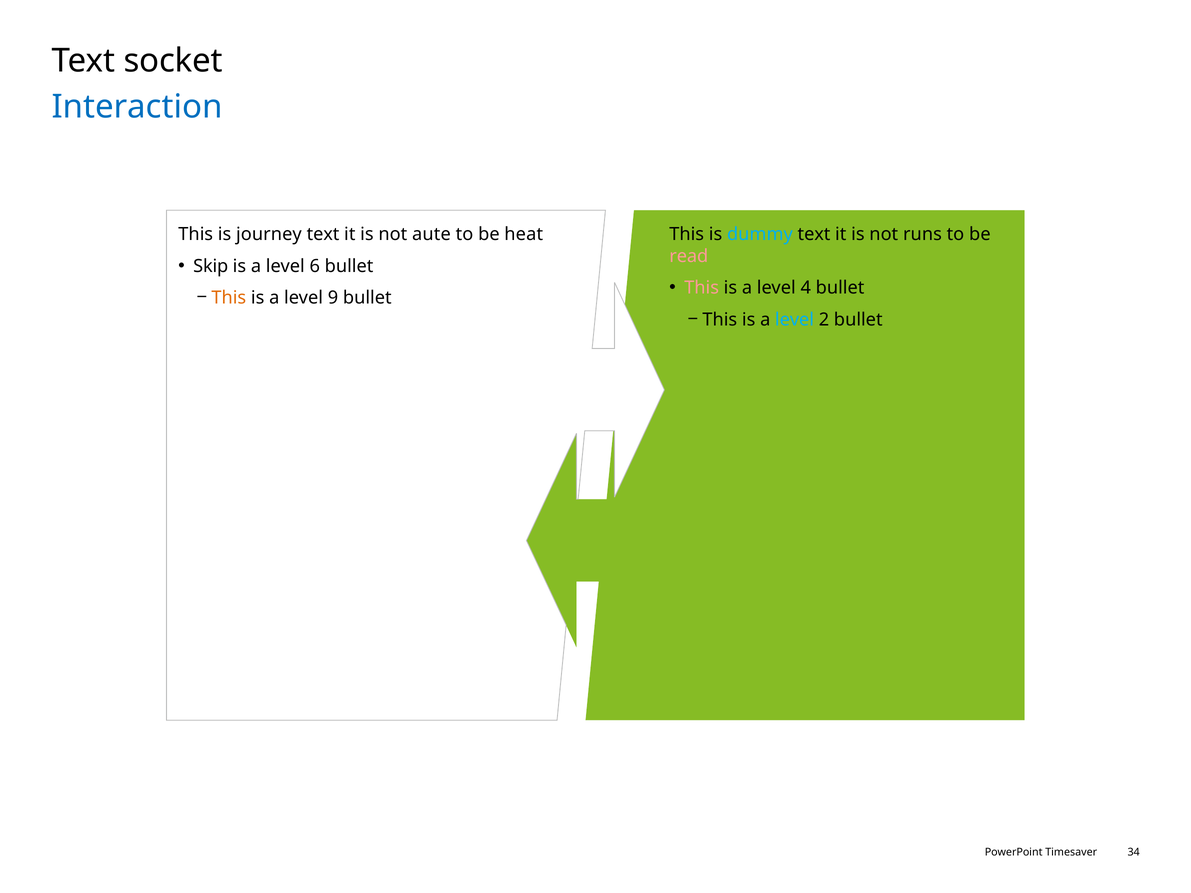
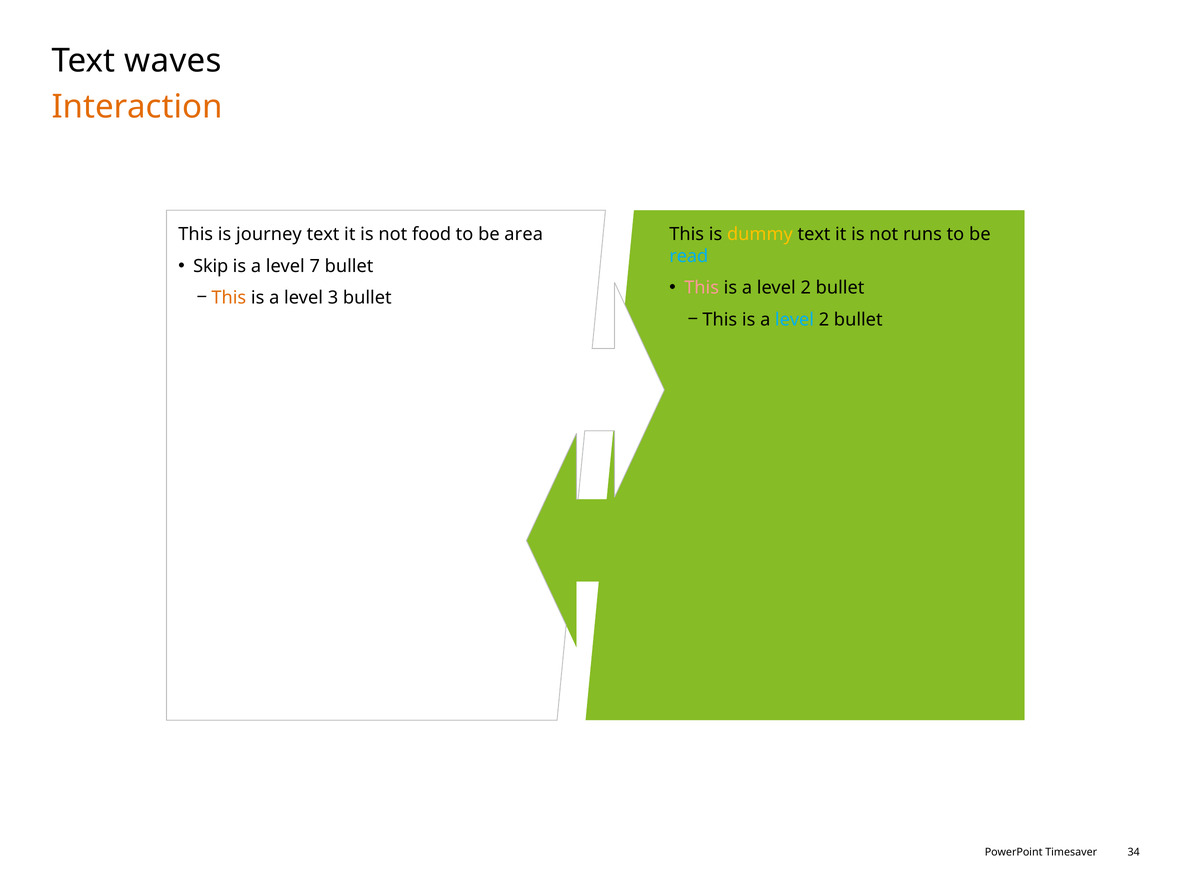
socket: socket -> waves
Interaction colour: blue -> orange
aute: aute -> food
heat: heat -> area
dummy colour: light blue -> yellow
read colour: pink -> light blue
6: 6 -> 7
4 at (806, 288): 4 -> 2
9: 9 -> 3
